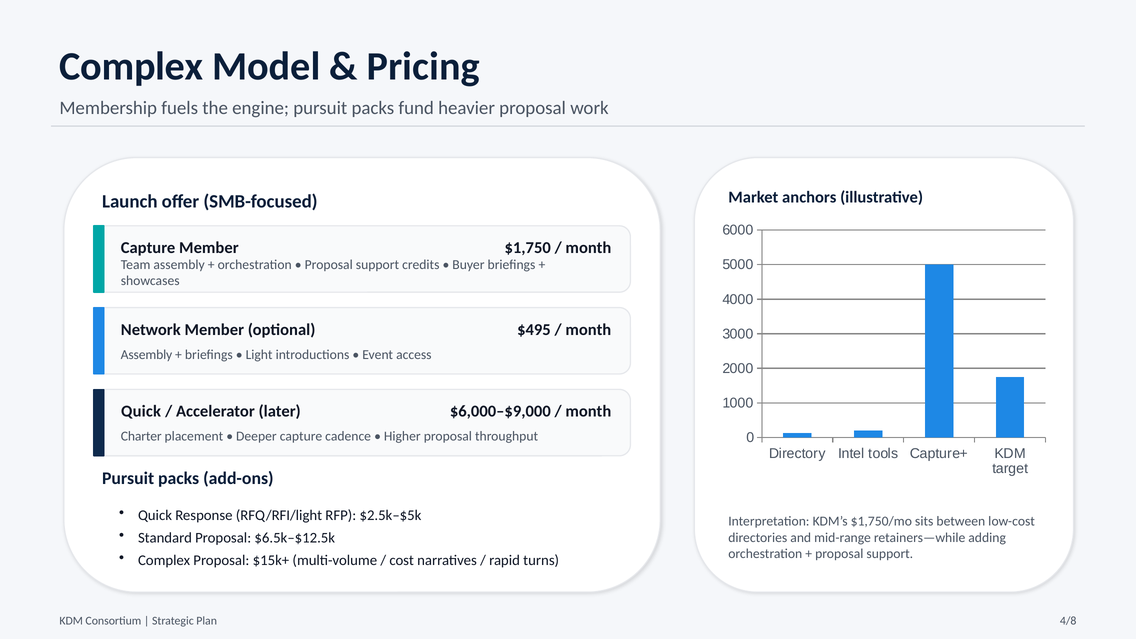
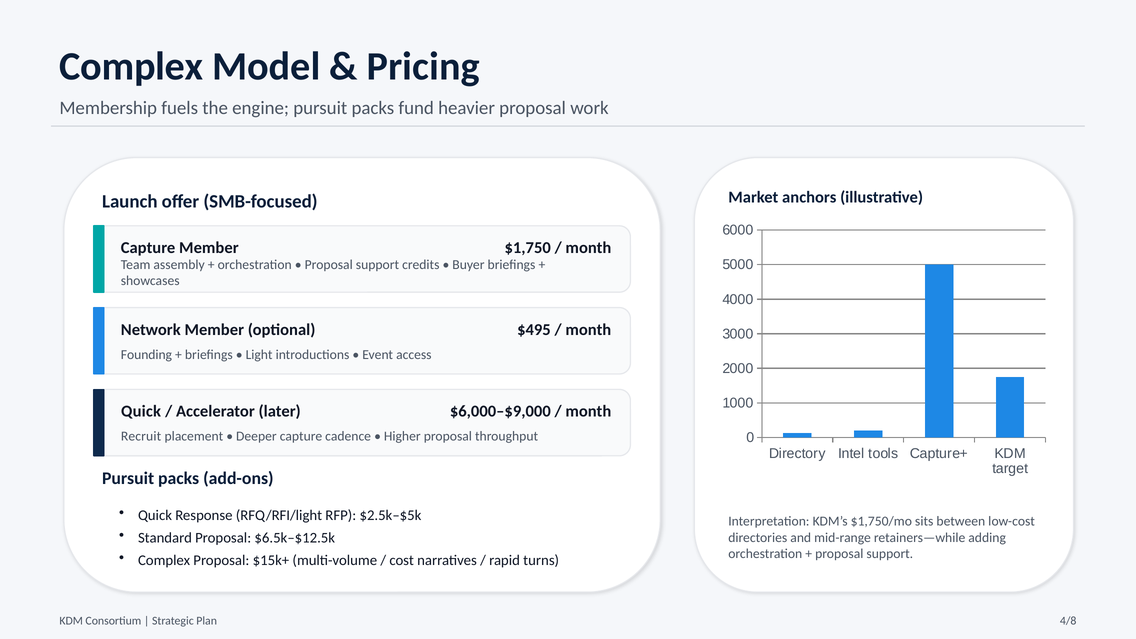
Assembly at (146, 355): Assembly -> Founding
Charter: Charter -> Recruit
